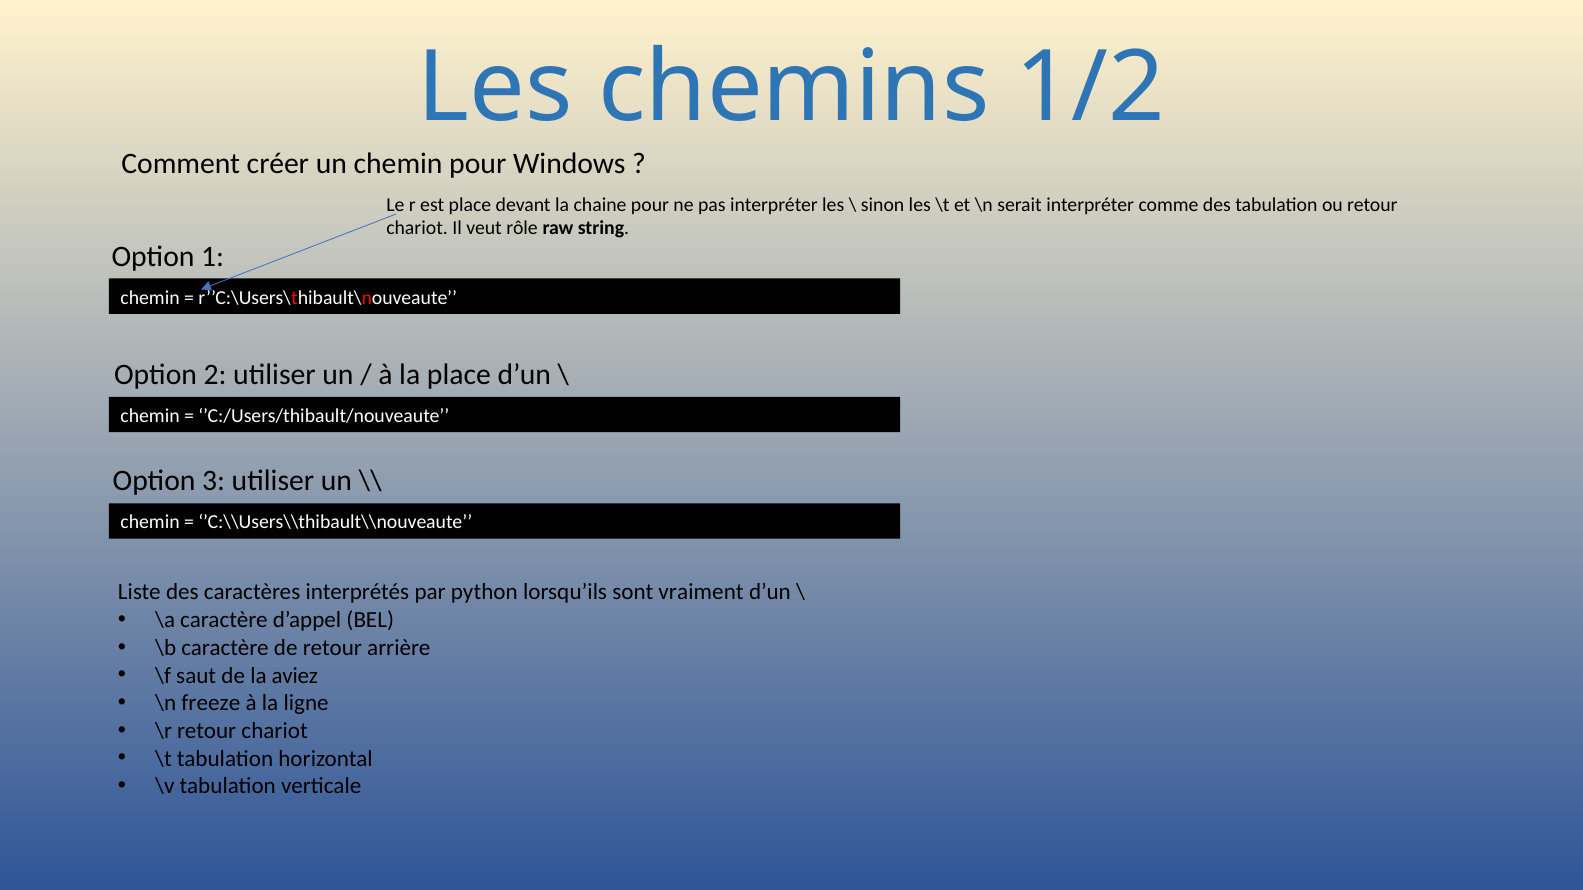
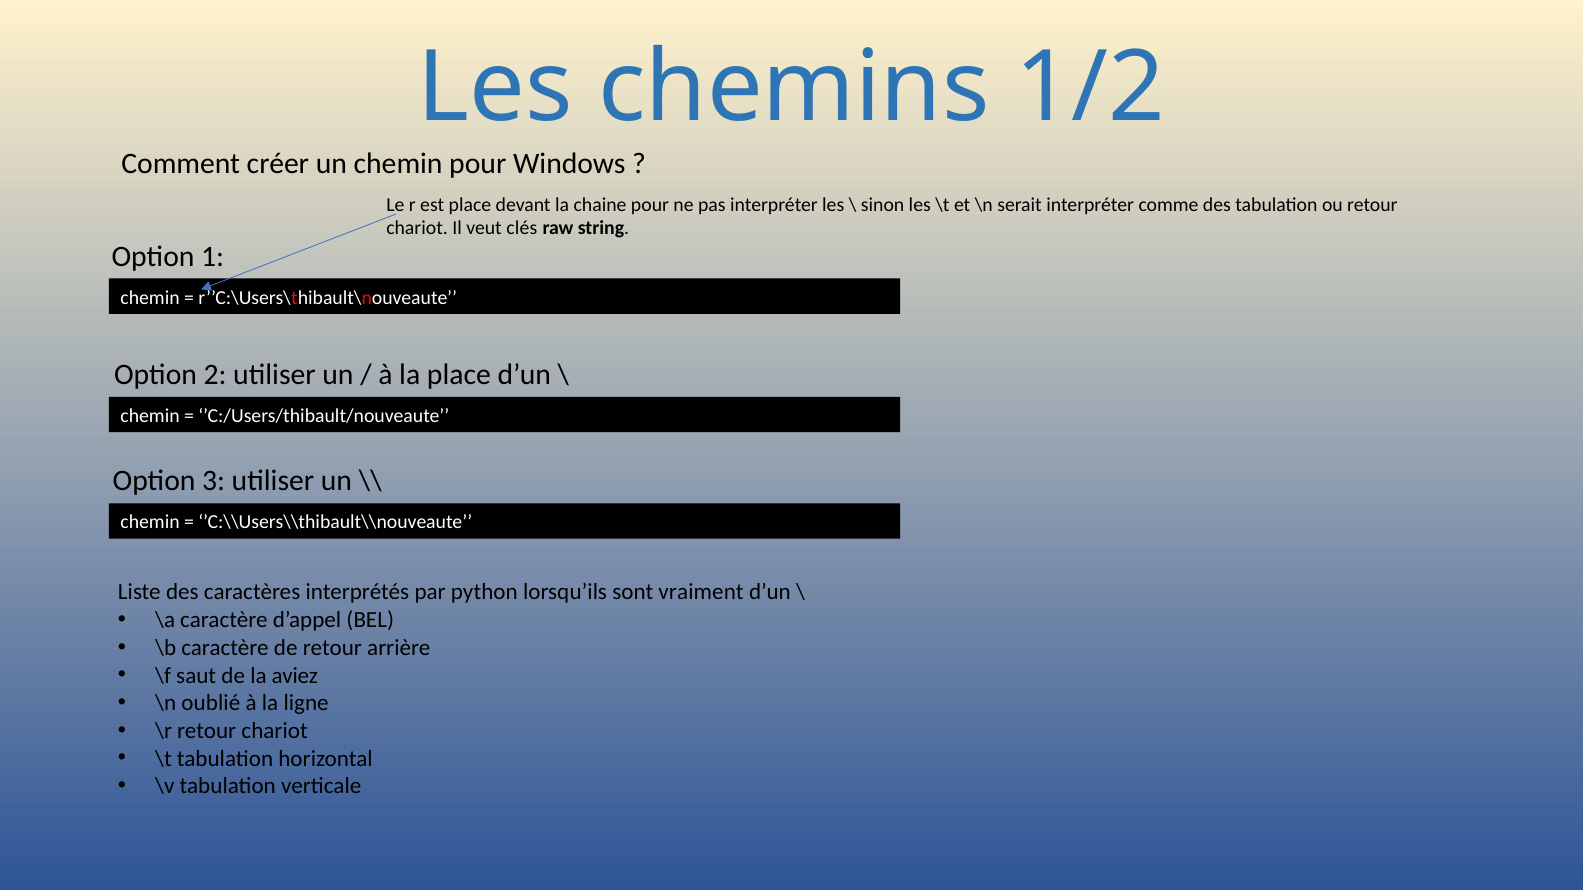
rôle: rôle -> clés
freeze: freeze -> oublié
